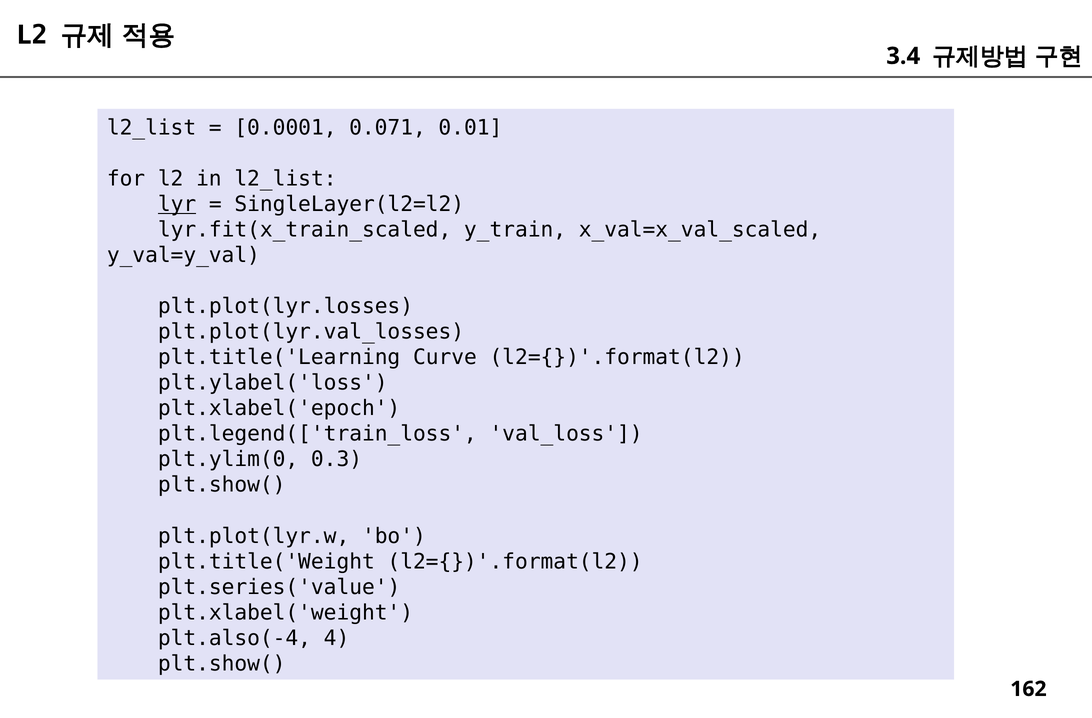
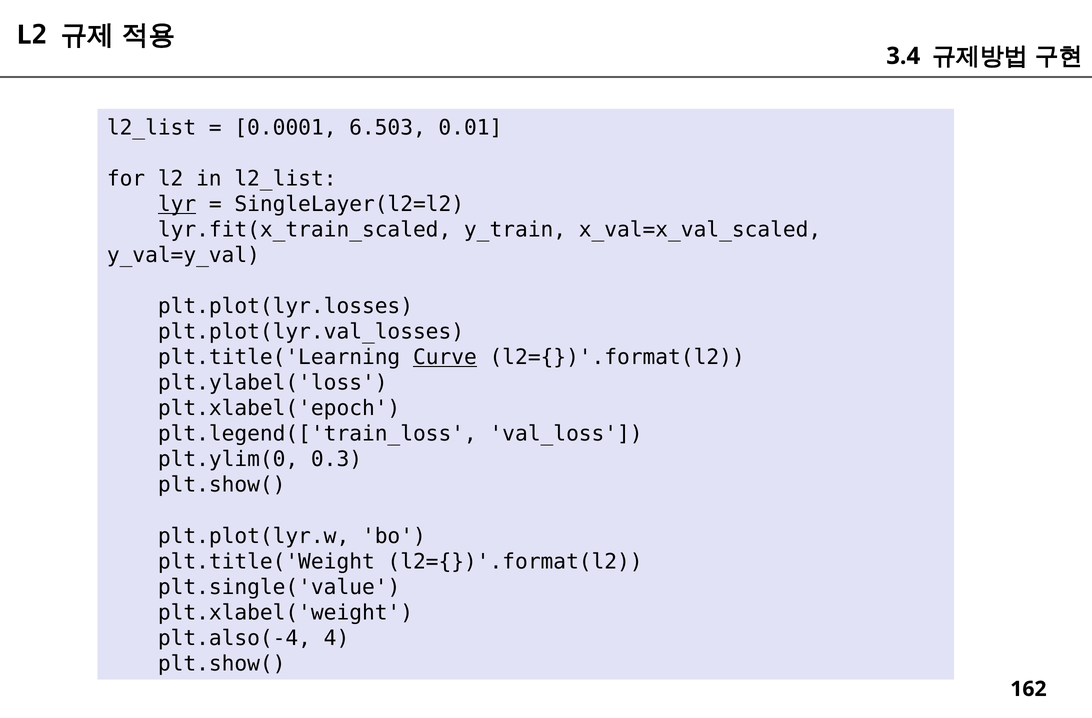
0.071: 0.071 -> 6.503
Curve underline: none -> present
plt.series('value: plt.series('value -> plt.single('value
